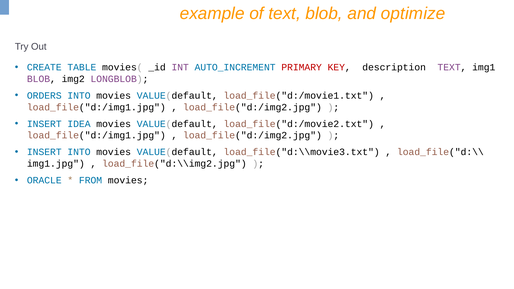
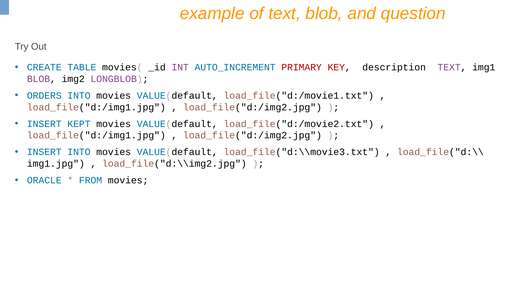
optimize: optimize -> question
IDEA: IDEA -> KEPT
